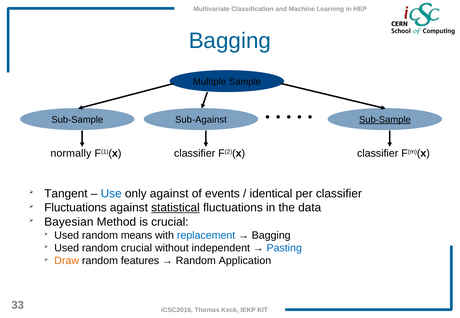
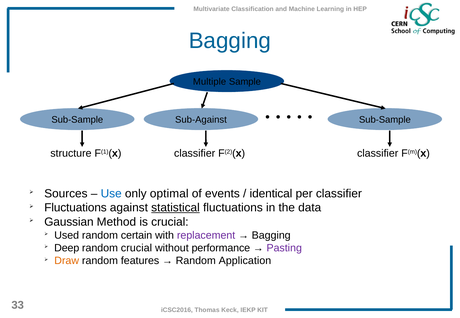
Sub-Sample at (385, 120) underline: present -> none
normally: normally -> structure
Tangent: Tangent -> Sources
only against: against -> optimal
Bayesian: Bayesian -> Gaussian
means: means -> certain
replacement colour: blue -> purple
Used at (67, 248): Used -> Deep
independent: independent -> performance
Pasting colour: blue -> purple
